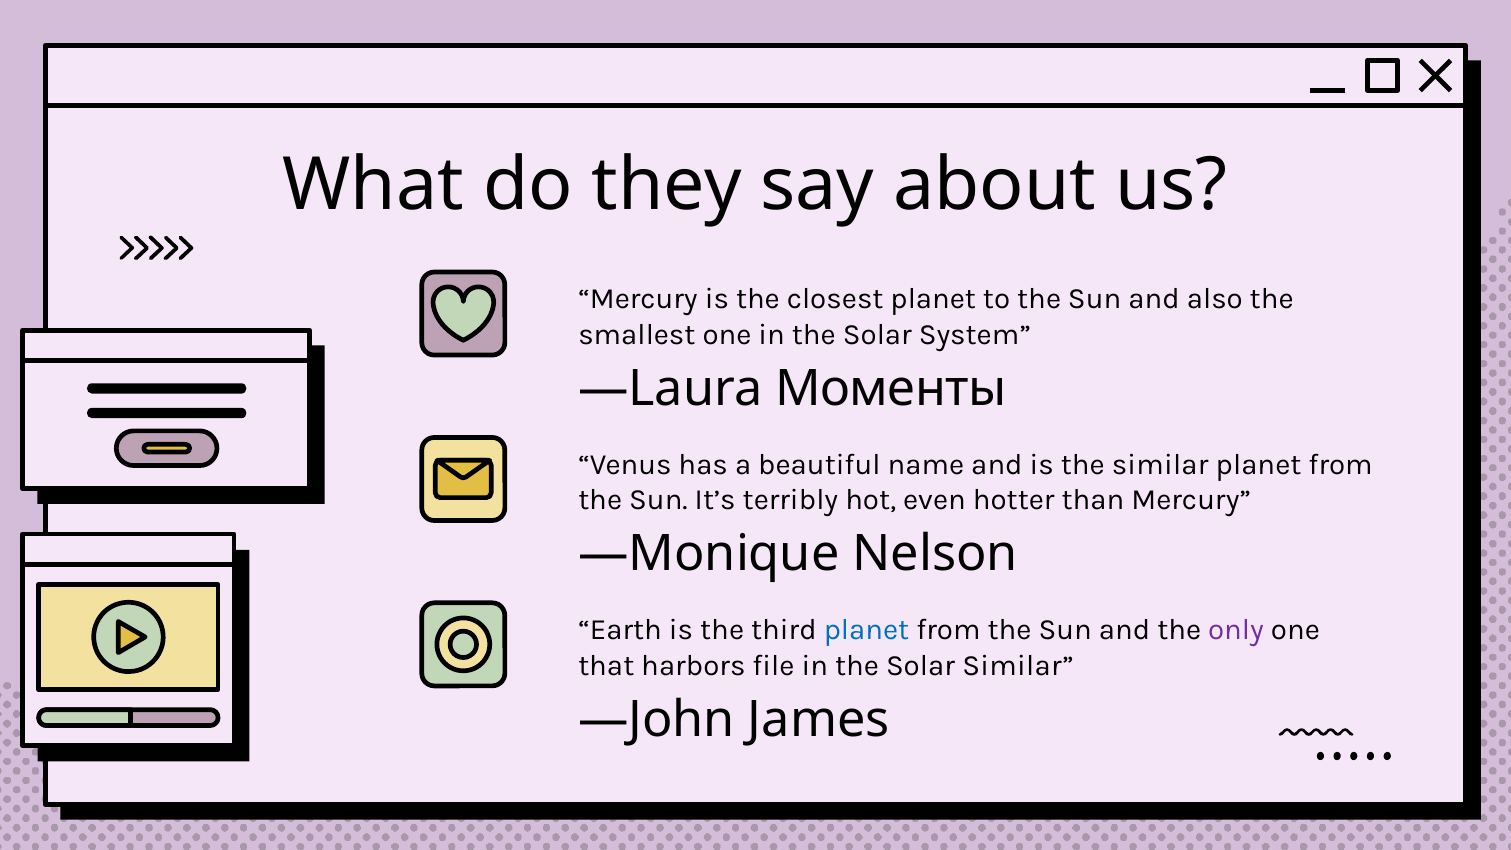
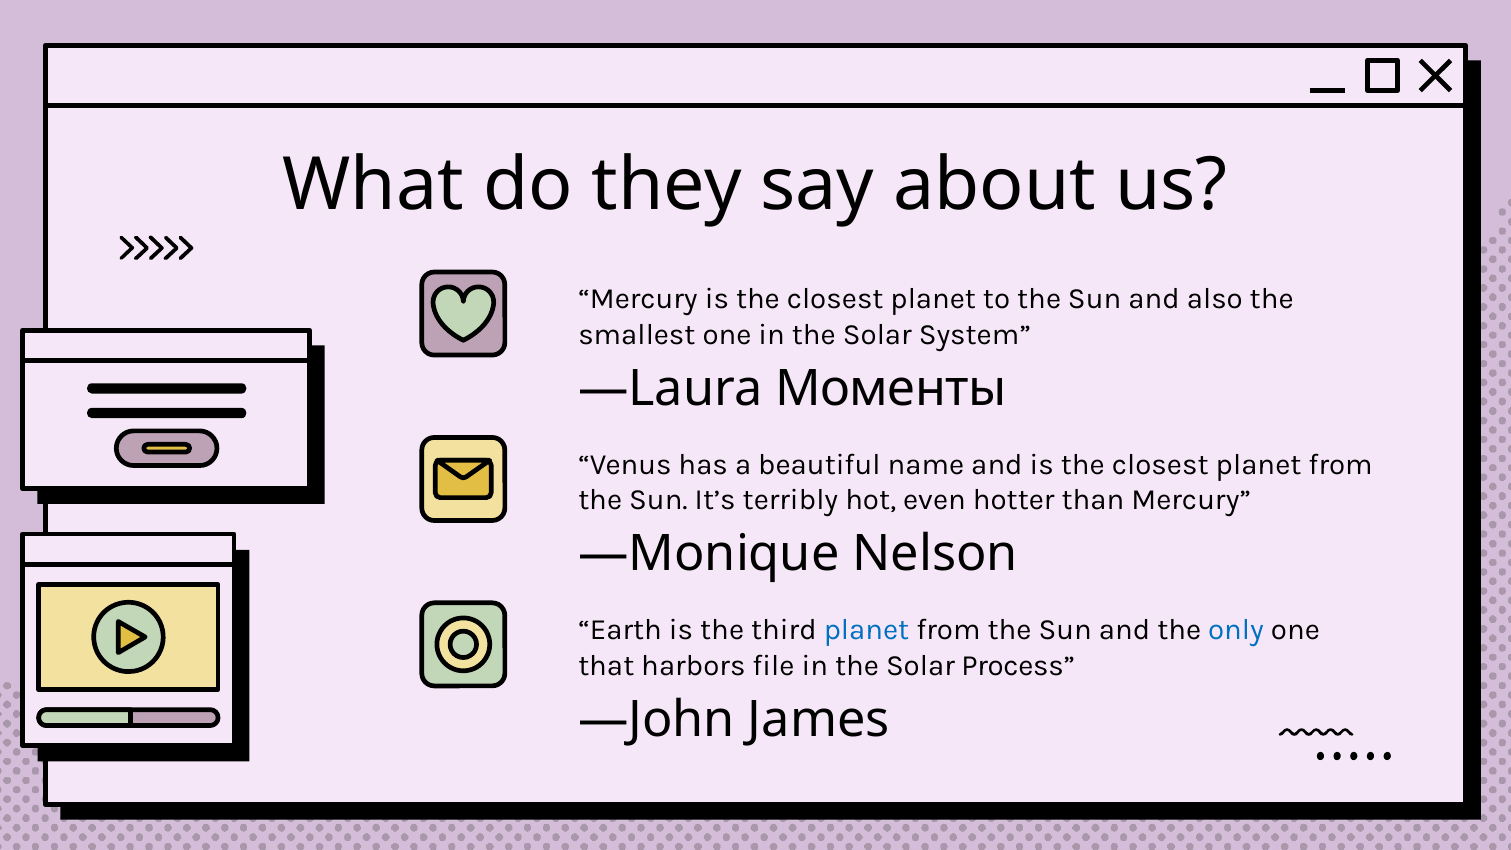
and is the similar: similar -> closest
only colour: purple -> blue
Solar Similar: Similar -> Process
